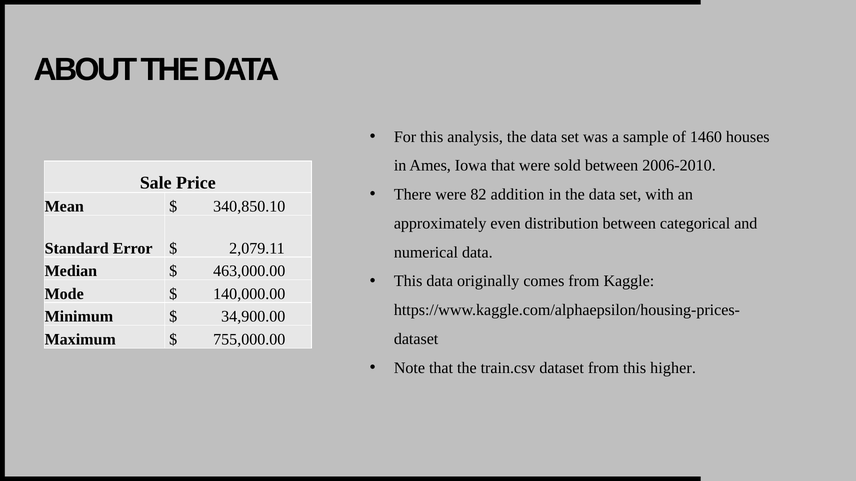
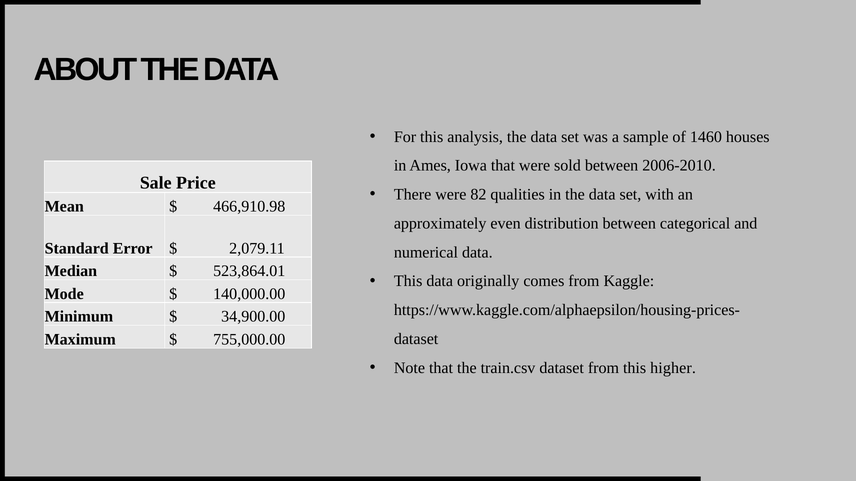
addition: addition -> qualities
340,850.10: 340,850.10 -> 466,910.98
463,000.00: 463,000.00 -> 523,864.01
